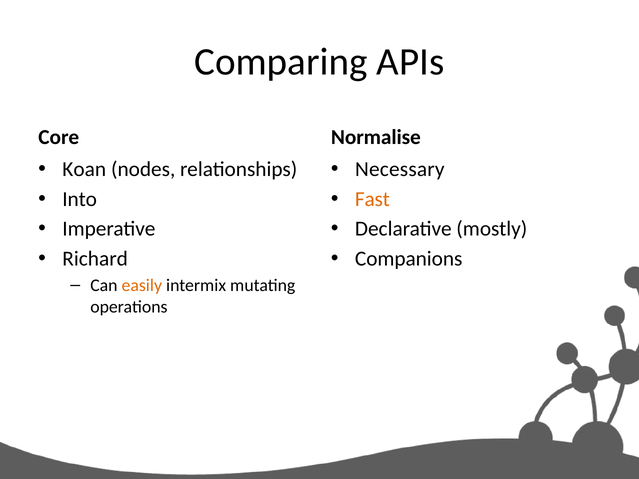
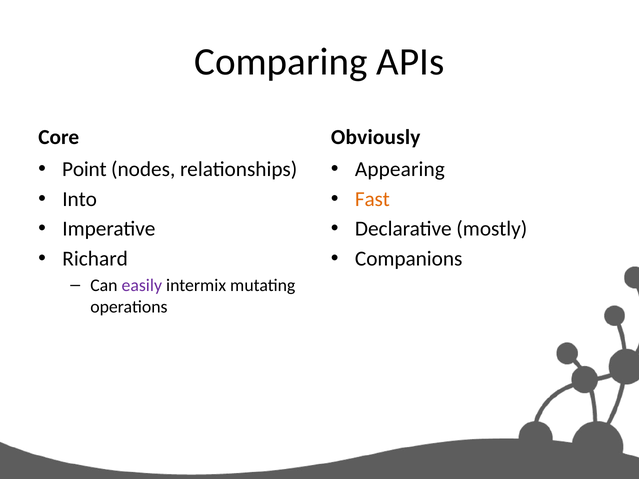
Normalise: Normalise -> Obviously
Koan: Koan -> Point
Necessary: Necessary -> Appearing
easily colour: orange -> purple
